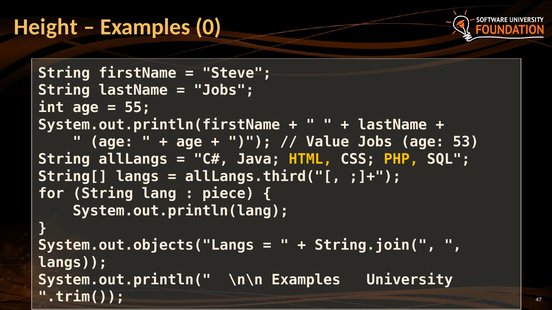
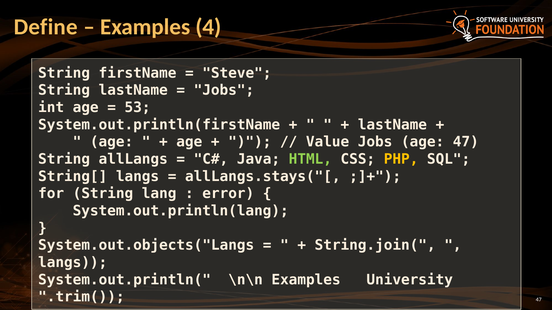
Height: Height -> Define
0: 0 -> 4
55: 55 -> 53
age 53: 53 -> 47
HTML colour: yellow -> light green
allLangs.third("[: allLangs.third("[ -> allLangs.stays("[
piece: piece -> error
